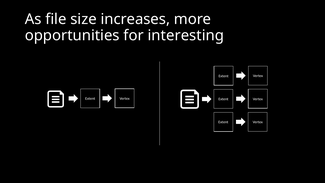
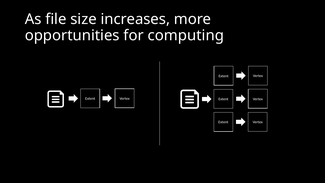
interesting: interesting -> computing
